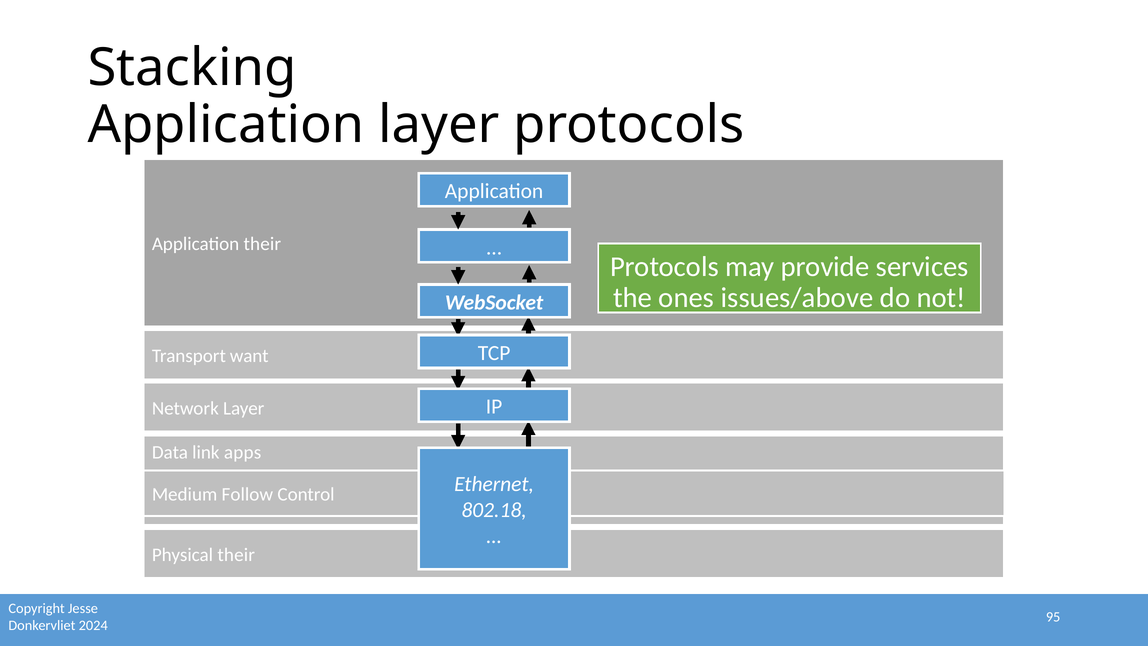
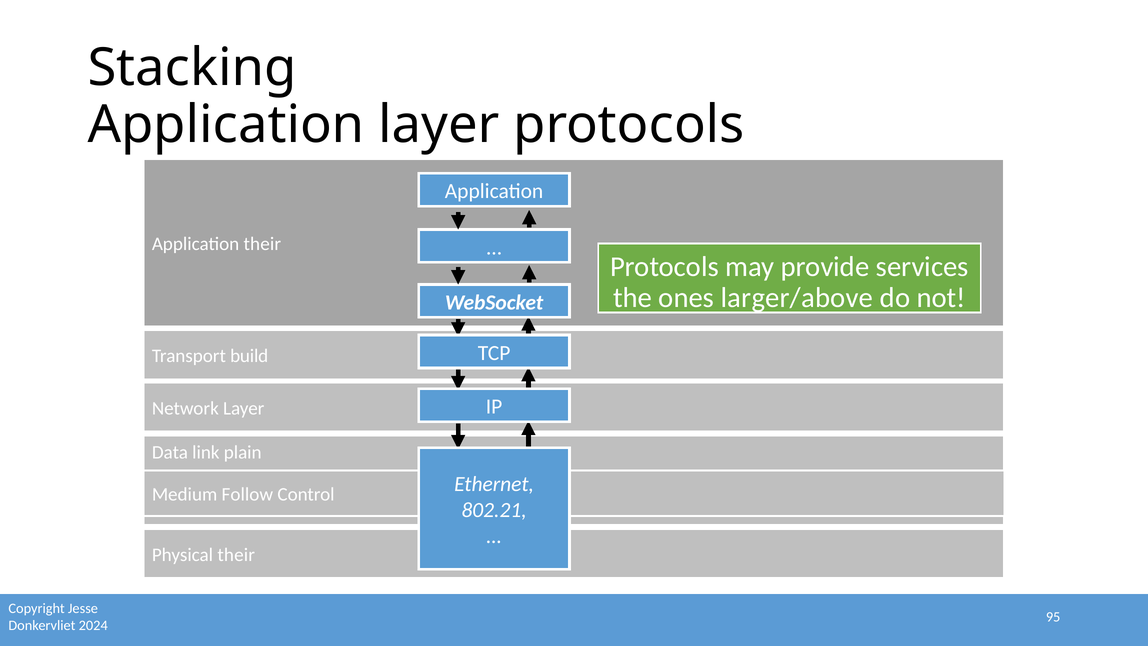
issues/above: issues/above -> larger/above
want: want -> build
apps: apps -> plain
802.18: 802.18 -> 802.21
